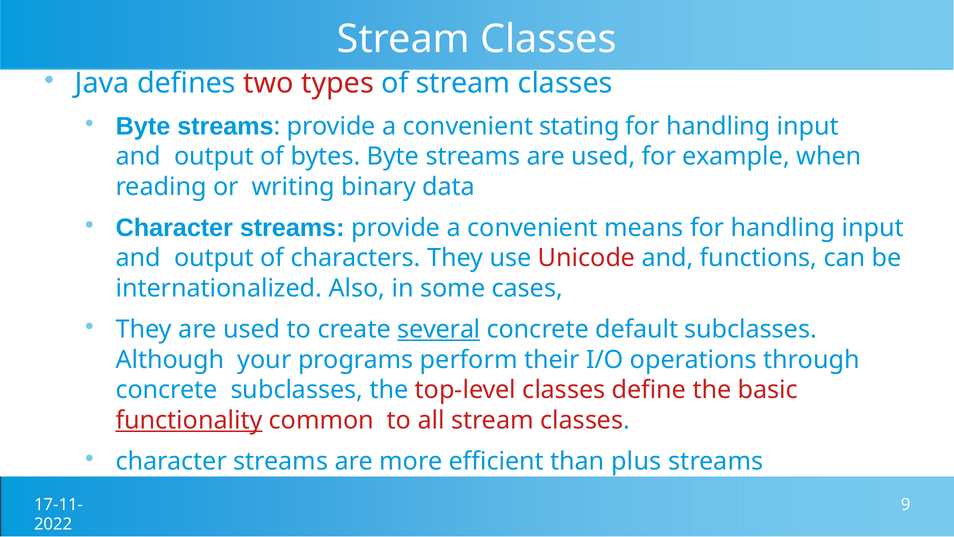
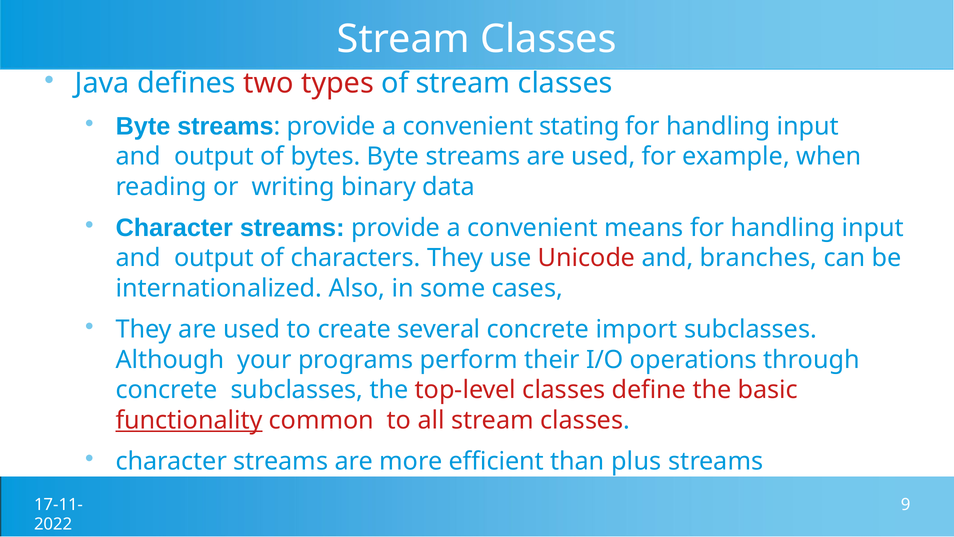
functions: functions -> branches
several underline: present -> none
default: default -> import
